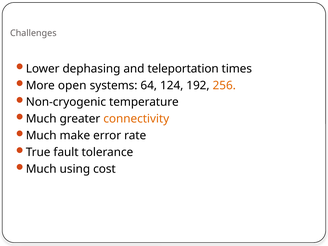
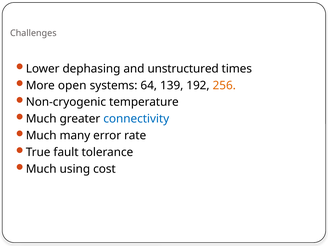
teleportation: teleportation -> unstructured
124: 124 -> 139
connectivity colour: orange -> blue
make: make -> many
